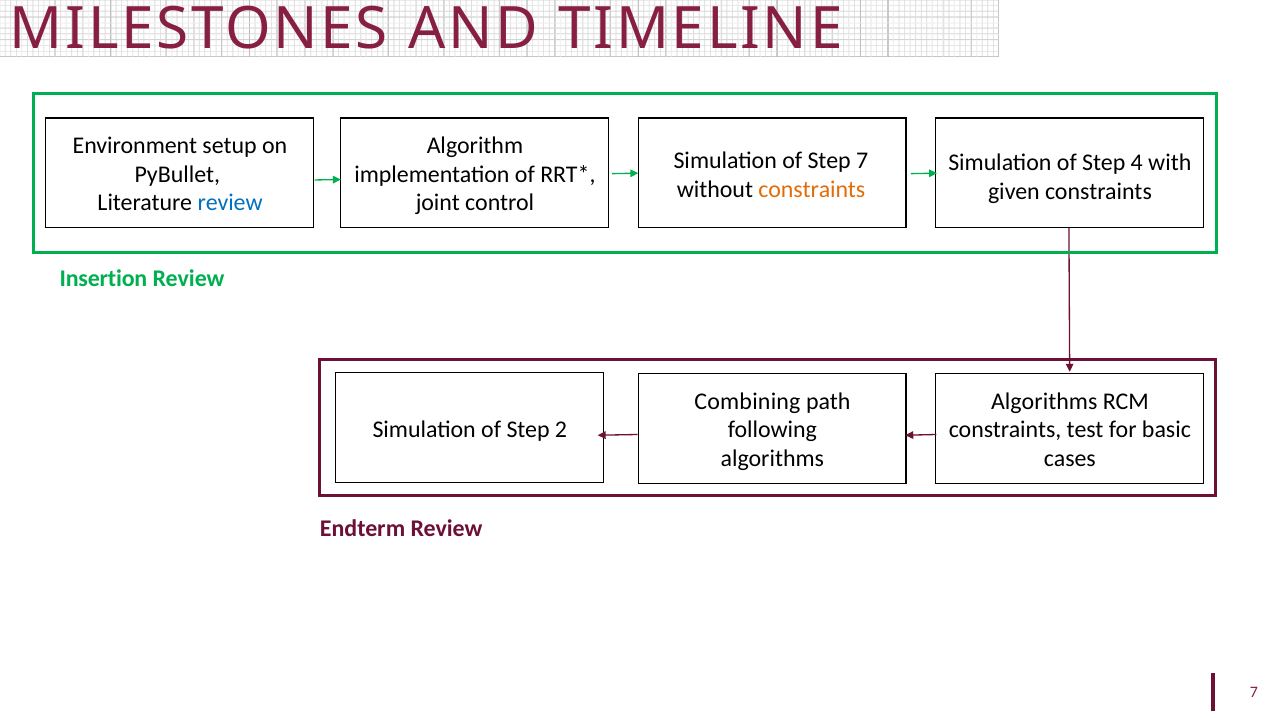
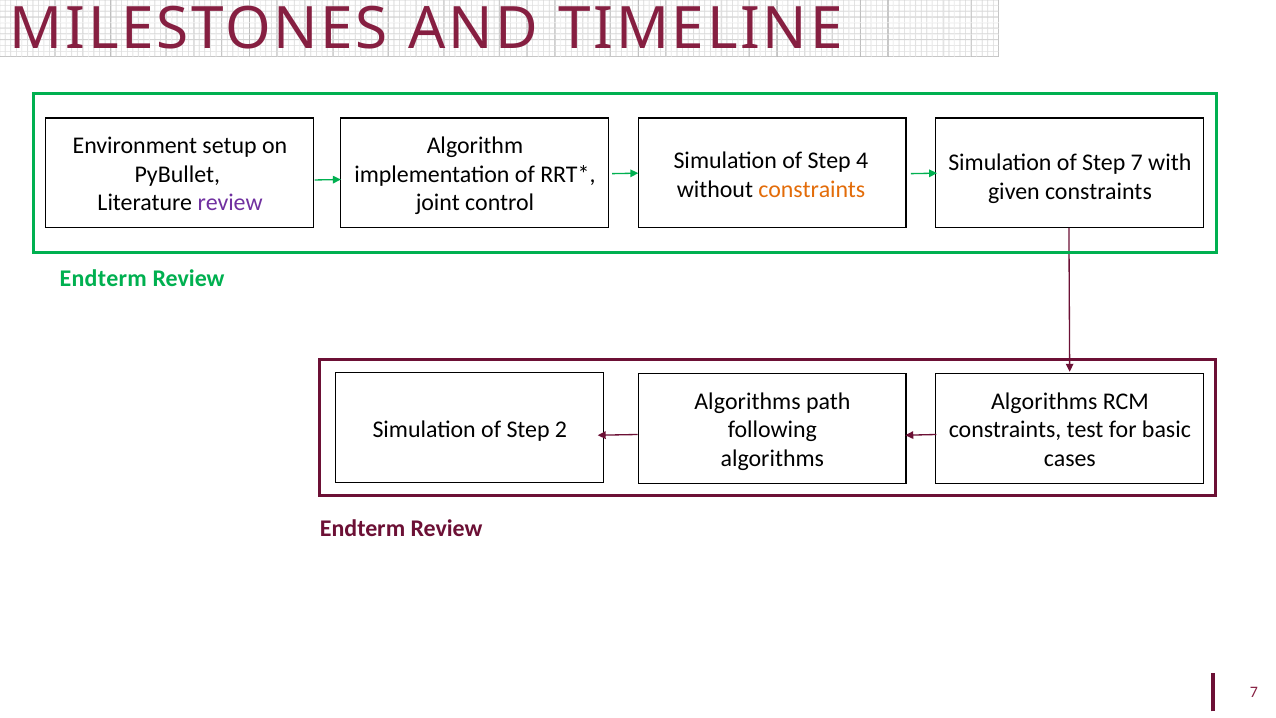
Step 7: 7 -> 4
Step 4: 4 -> 7
review at (230, 203) colour: blue -> purple
Insertion at (103, 278): Insertion -> Endterm
Combining at (747, 401): Combining -> Algorithms
